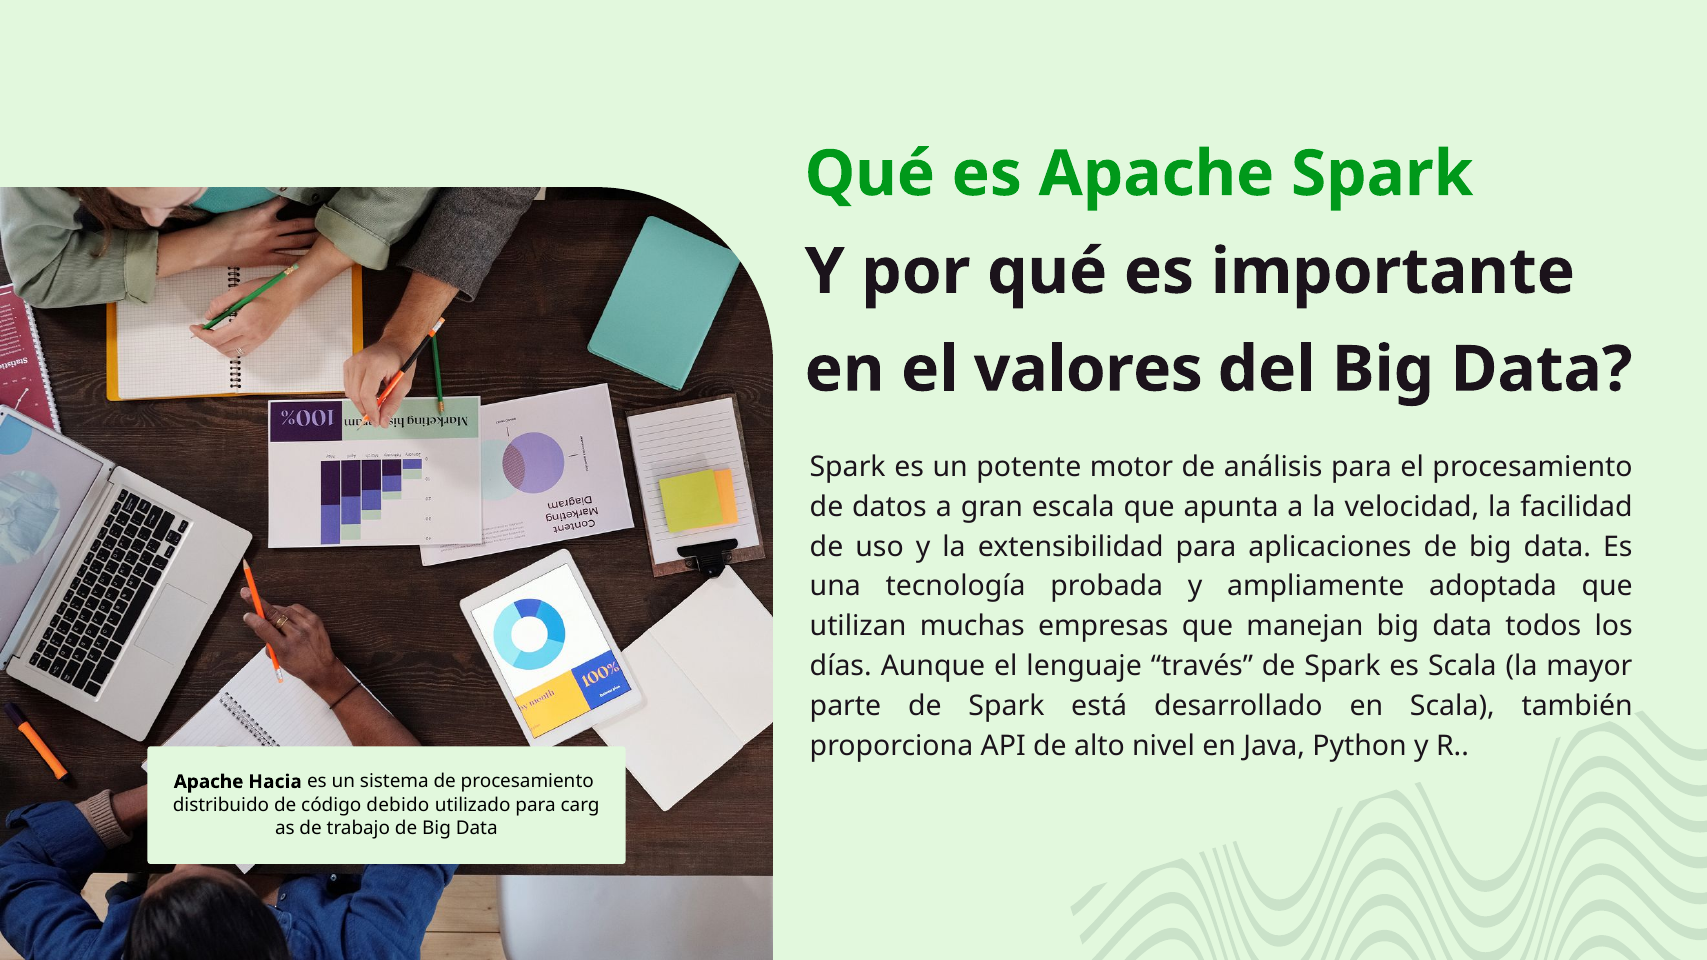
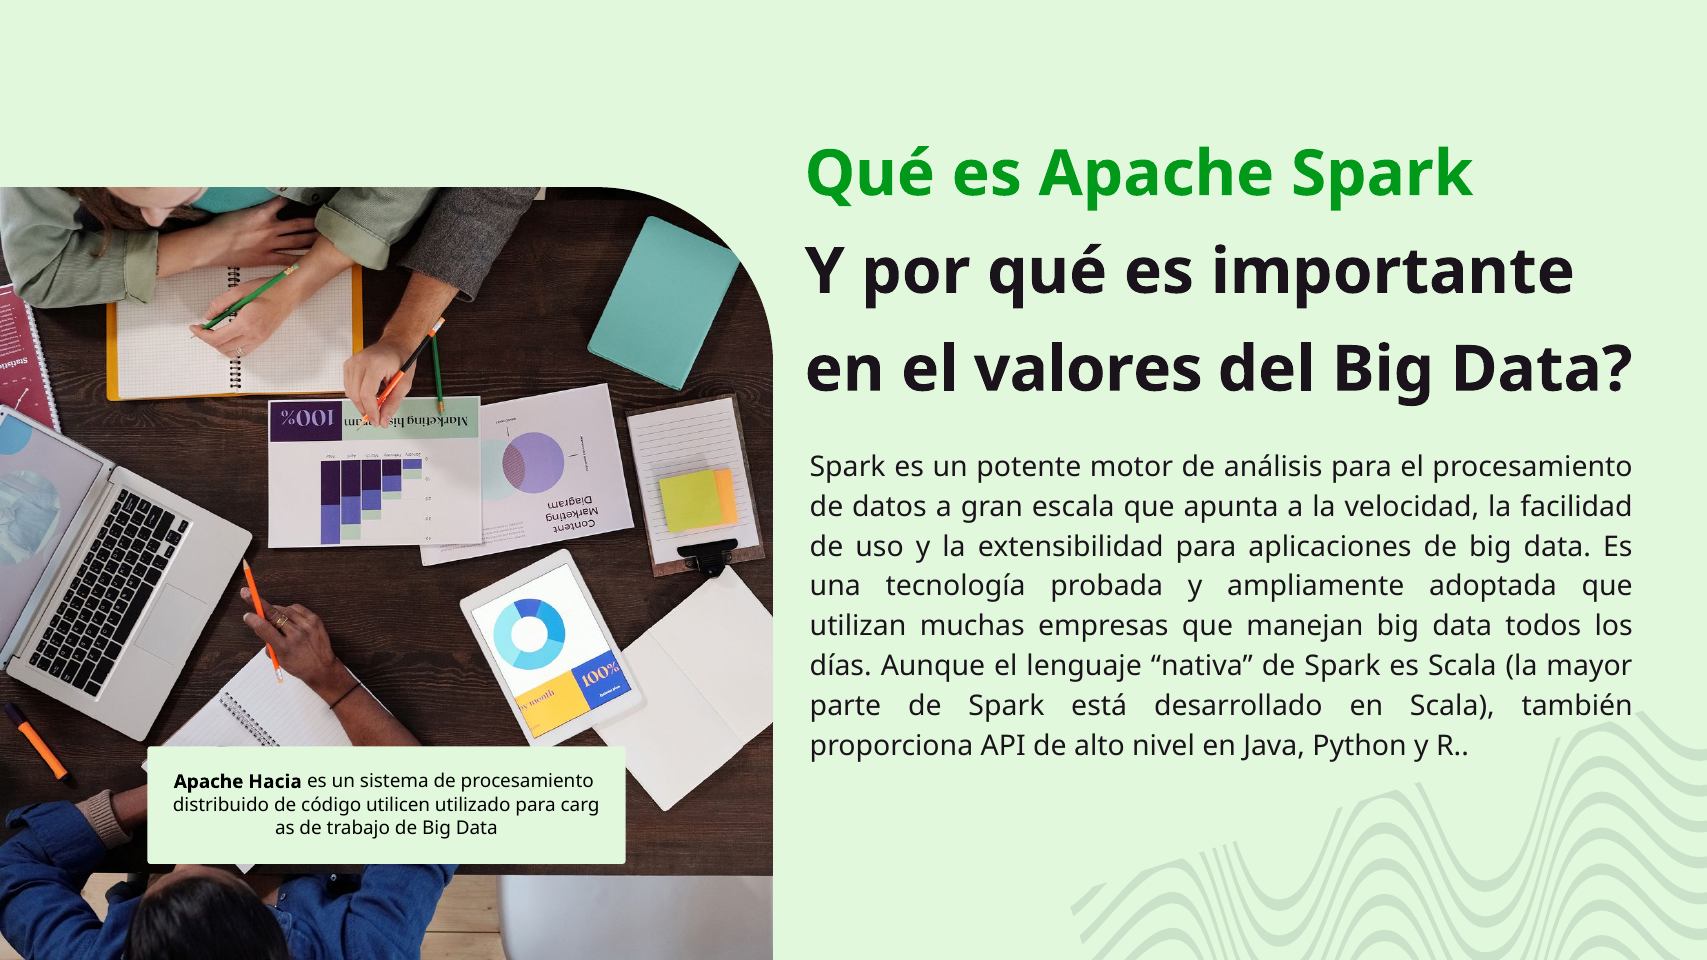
través: través -> nativa
debido: debido -> utilicen
